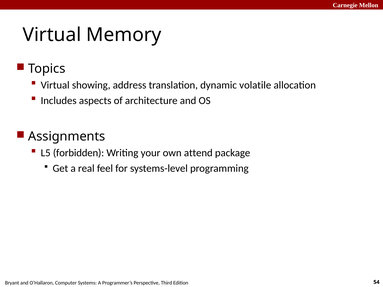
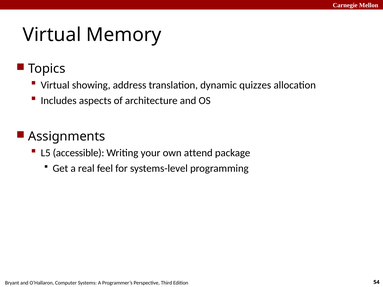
volatile: volatile -> quizzes
forbidden: forbidden -> accessible
